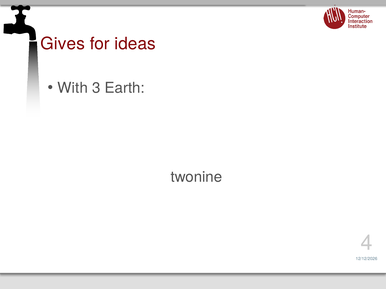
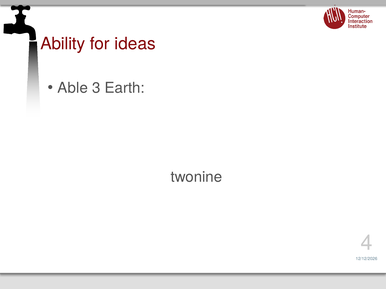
Gives: Gives -> Ability
With: With -> Able
